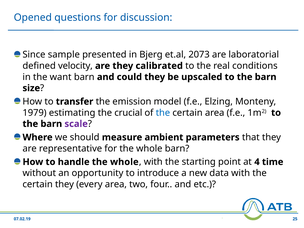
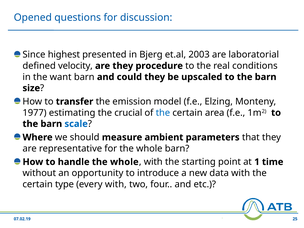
sample: sample -> highest
2073: 2073 -> 2003
calibrated: calibrated -> procedure
1979: 1979 -> 1977
scale colour: purple -> blue
4: 4 -> 1
certain they: they -> type
every area: area -> with
